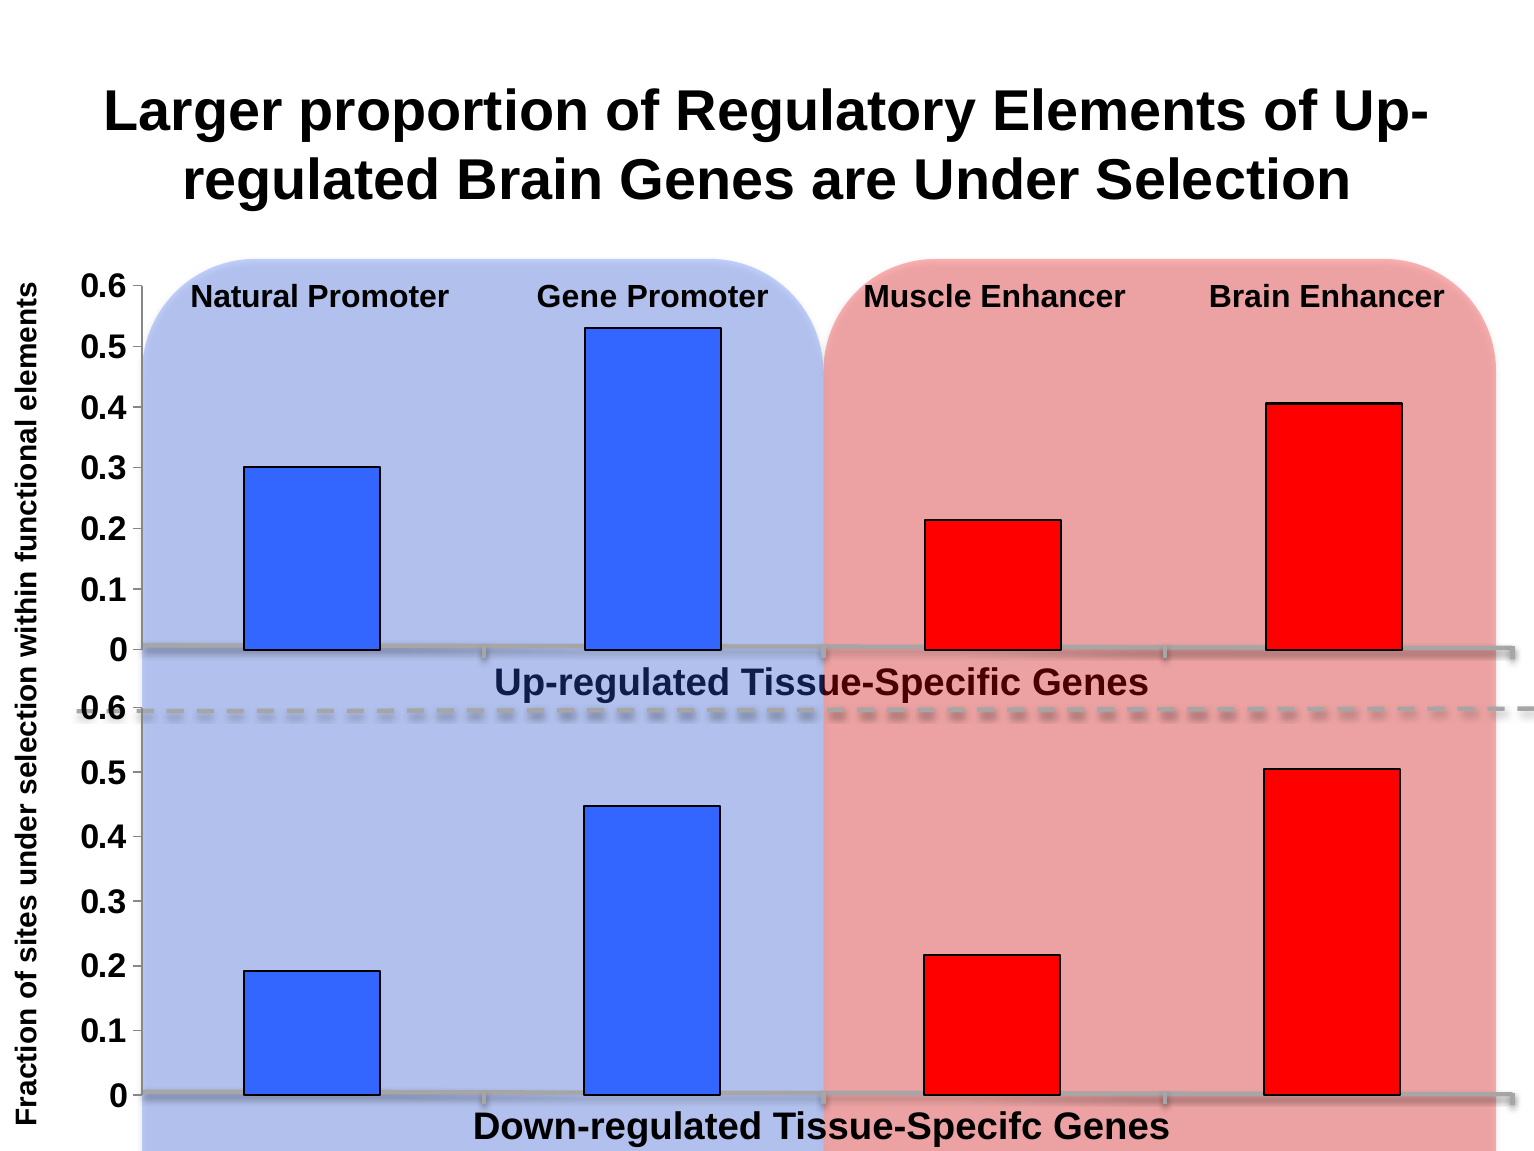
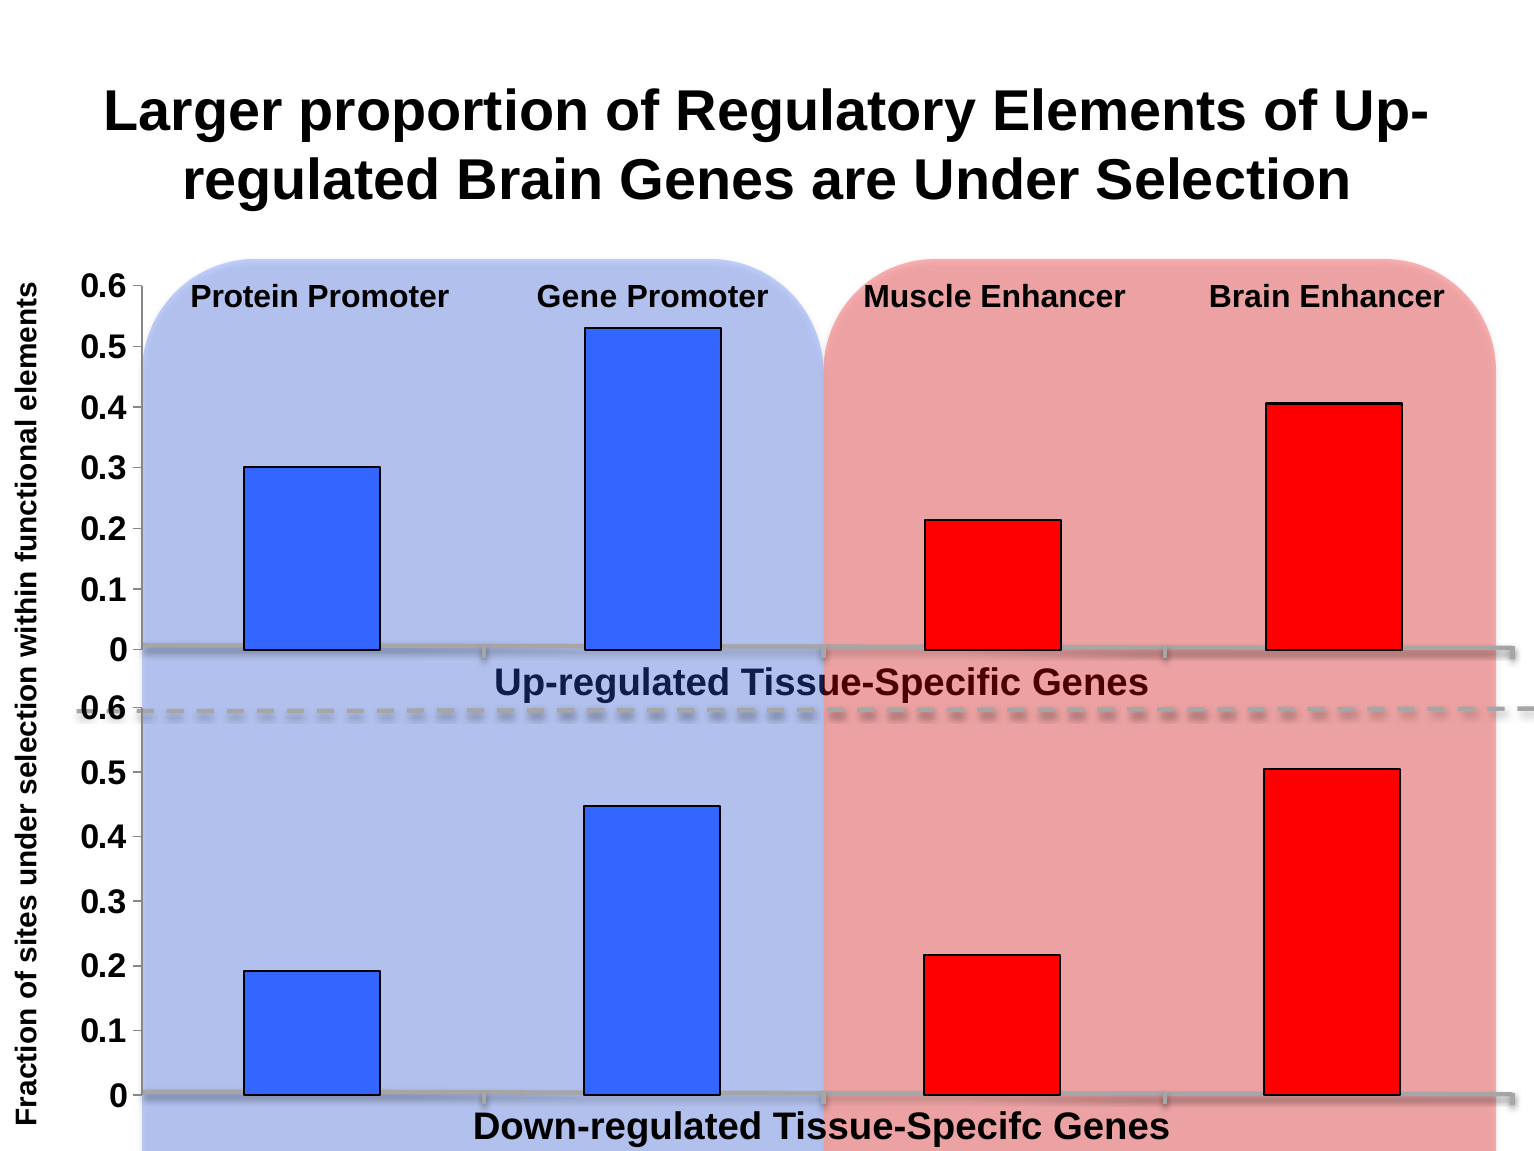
Natural: Natural -> Protein
